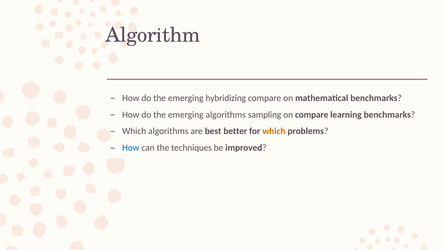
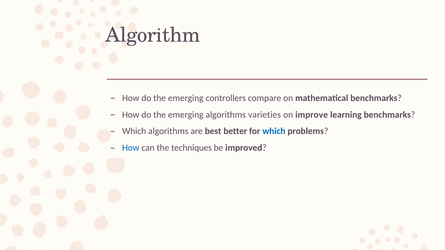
hybridizing: hybridizing -> controllers
sampling: sampling -> varieties
on compare: compare -> improve
which at (274, 131) colour: orange -> blue
